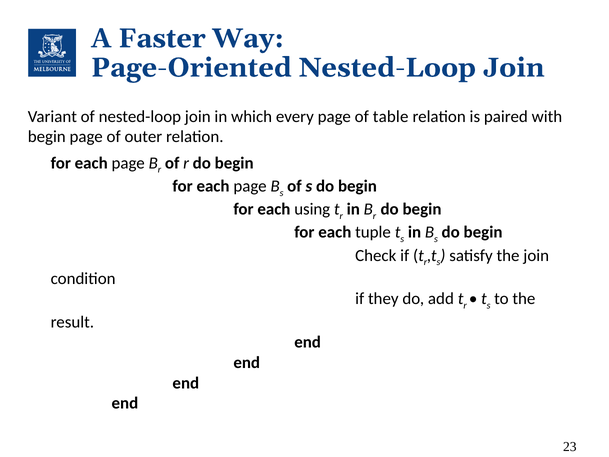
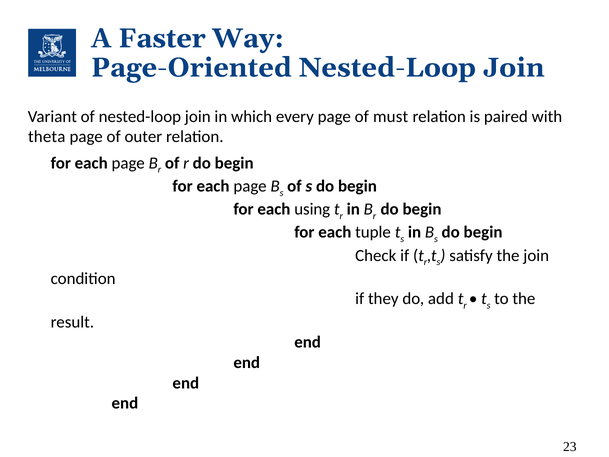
table: table -> must
begin at (47, 137): begin -> theta
